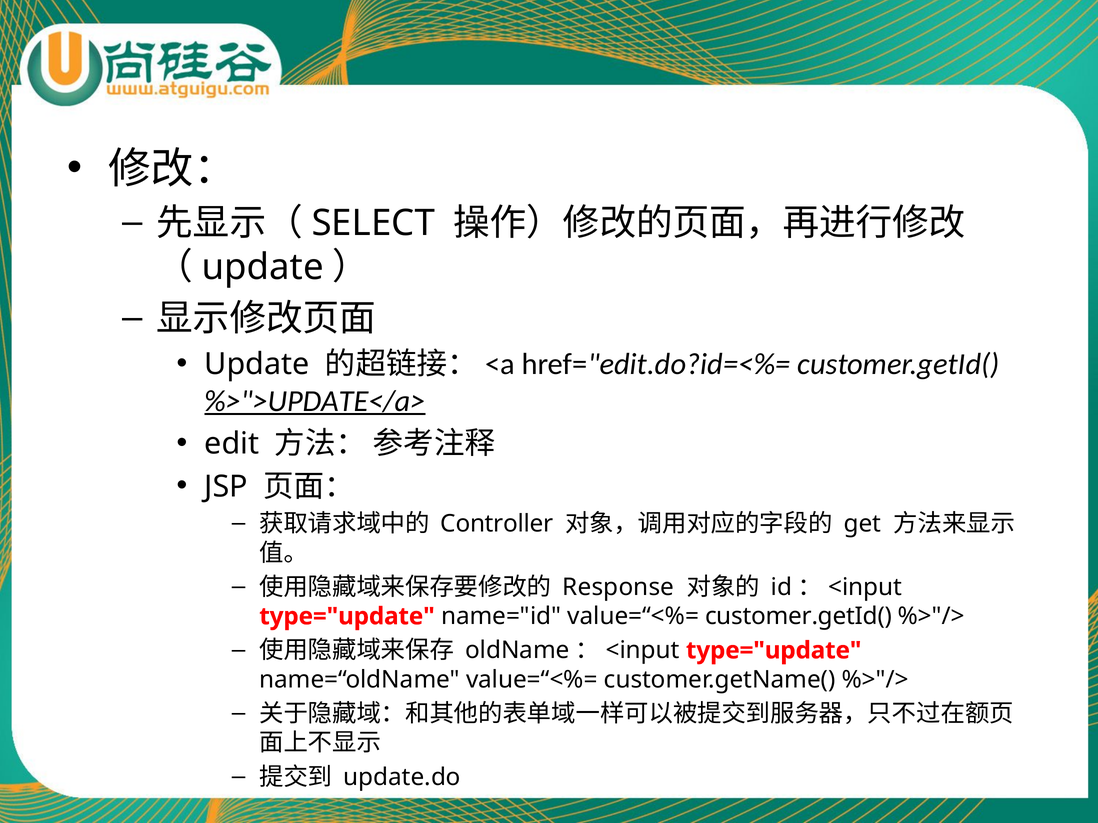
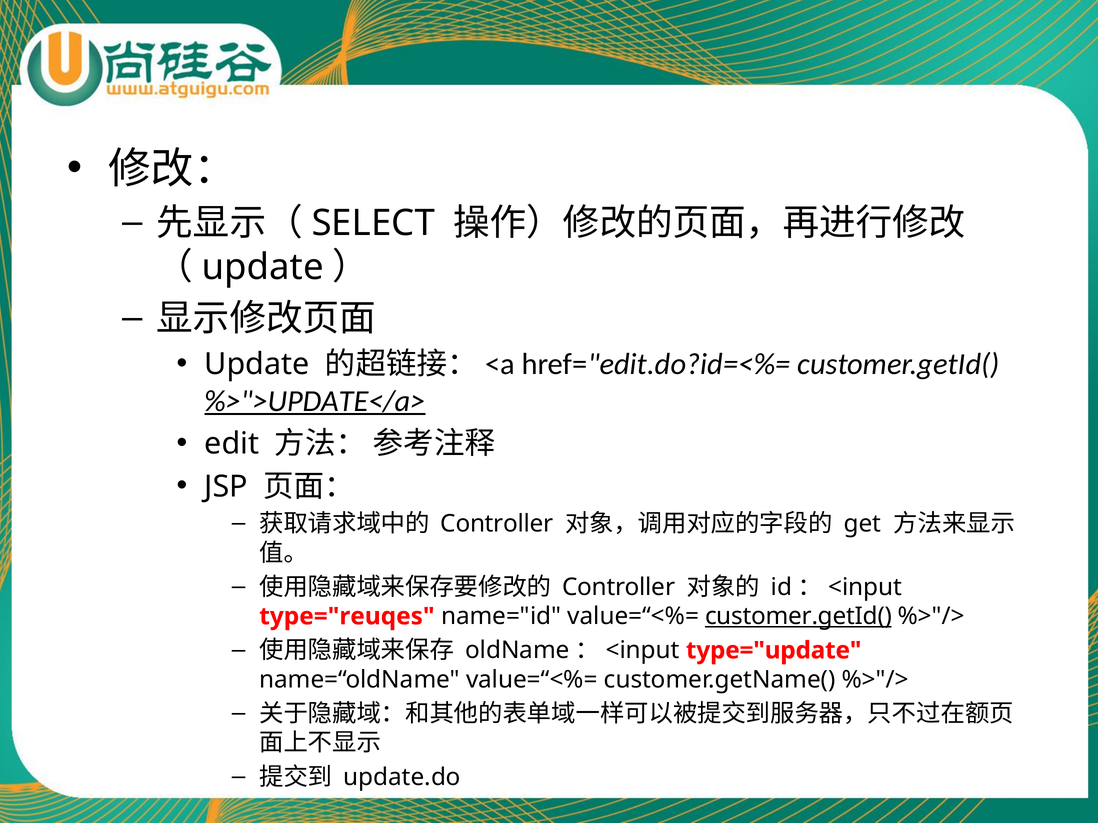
Response at (618, 587): Response -> Controller
type="update at (347, 617): type="update -> type="reuqes
customer.getId( at (798, 617) underline: none -> present
